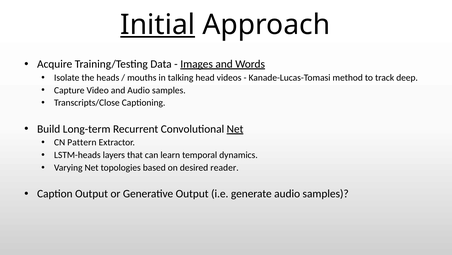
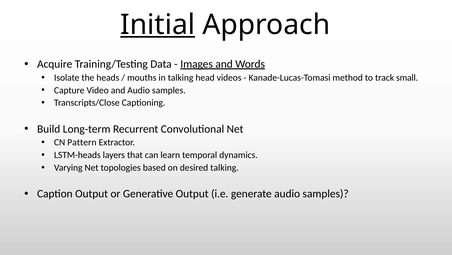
deep: deep -> small
Net at (235, 129) underline: present -> none
desired reader: reader -> talking
